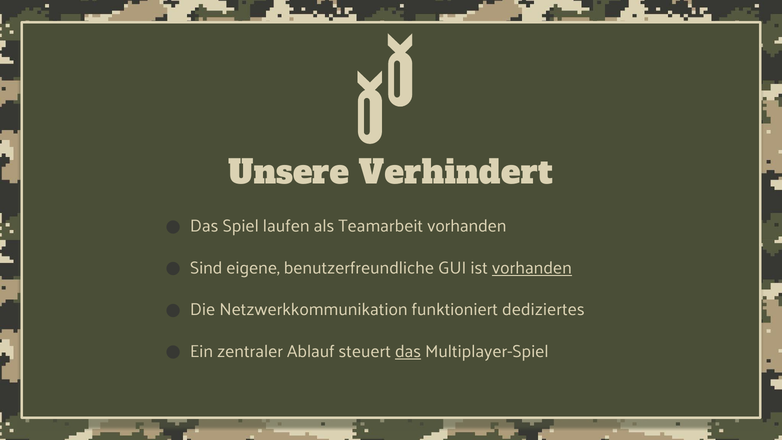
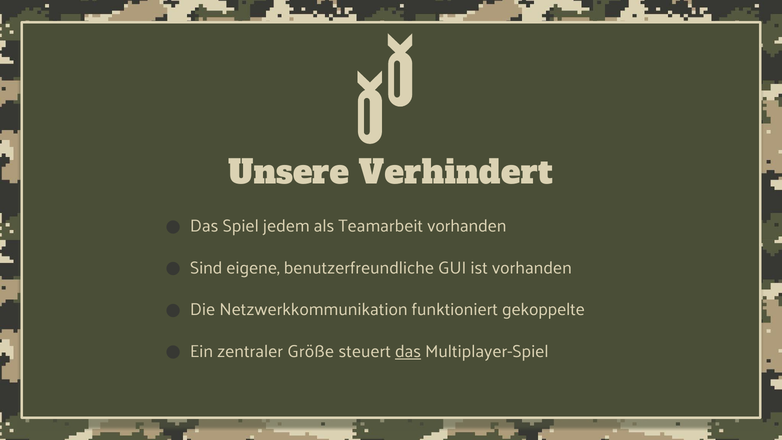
laufen: laufen -> jedem
vorhanden at (532, 268) underline: present -> none
dediziertes: dediziertes -> gekoppelte
Ablauf: Ablauf -> Größe
